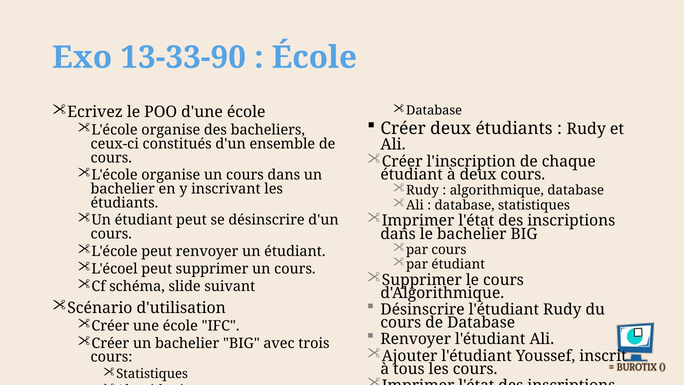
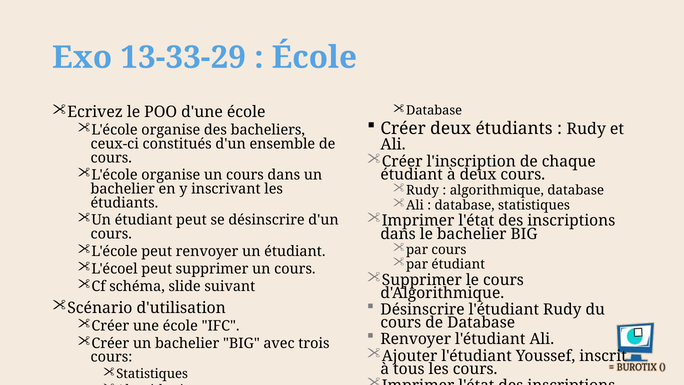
13-33-90: 13-33-90 -> 13-33-29
